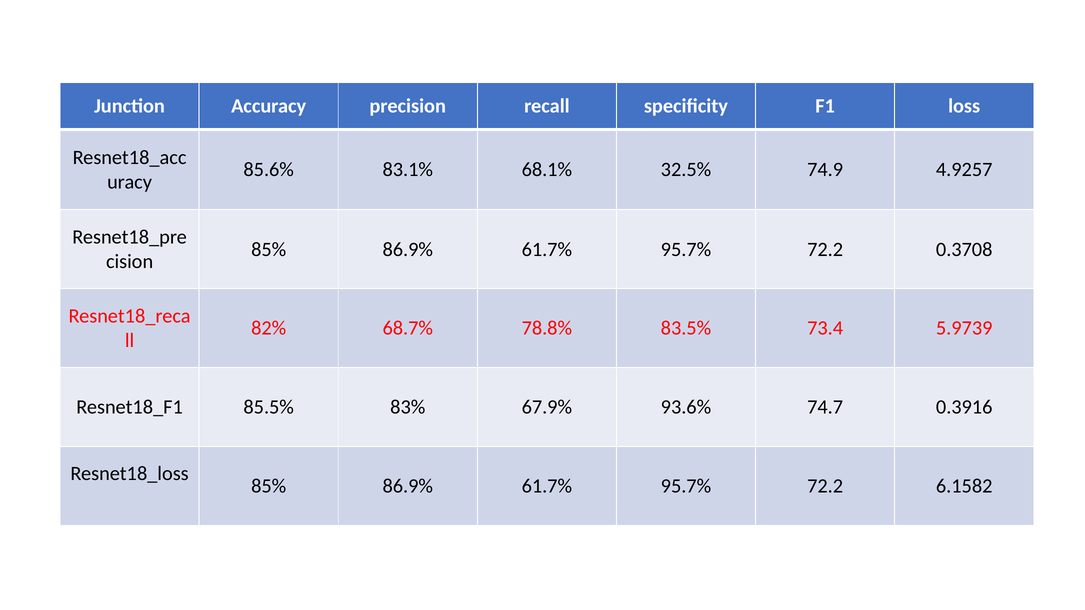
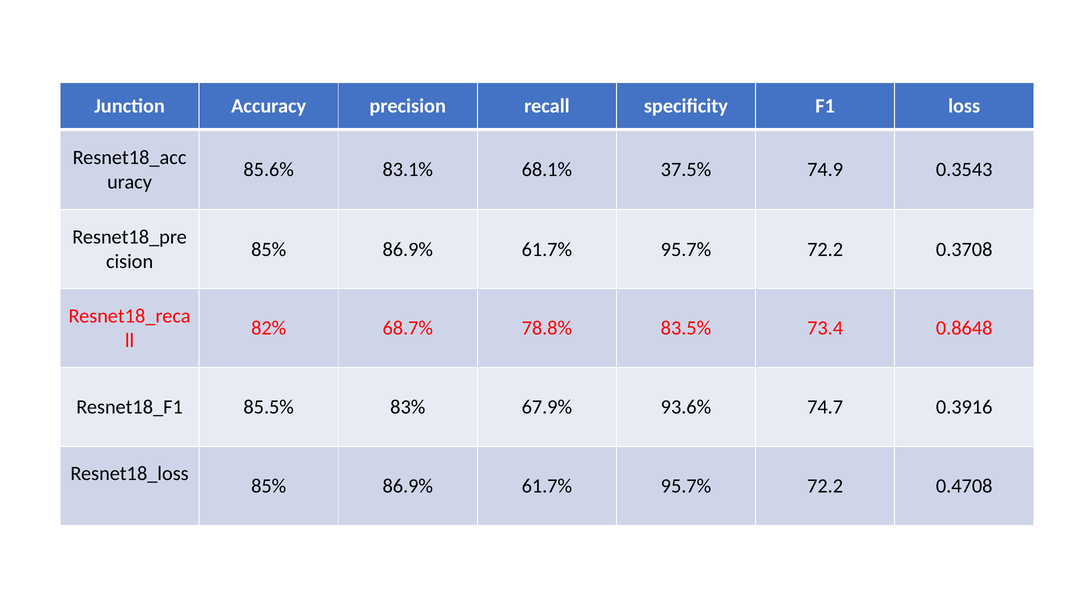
32.5%: 32.5% -> 37.5%
4.9257: 4.9257 -> 0.3543
5.9739: 5.9739 -> 0.8648
6.1582: 6.1582 -> 0.4708
